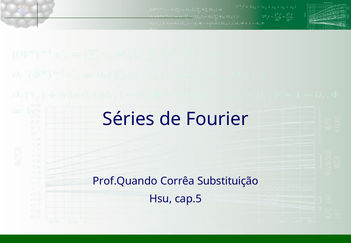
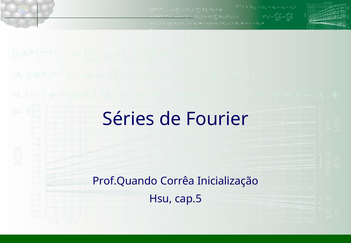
Substituição: Substituição -> Inicialização
